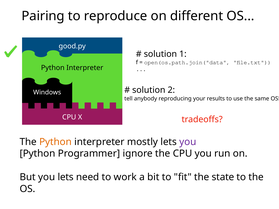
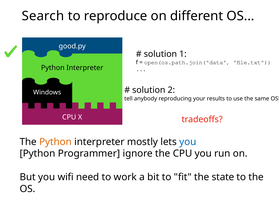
Pairing: Pairing -> Search
you at (188, 142) colour: purple -> blue
you lets: lets -> wifi
